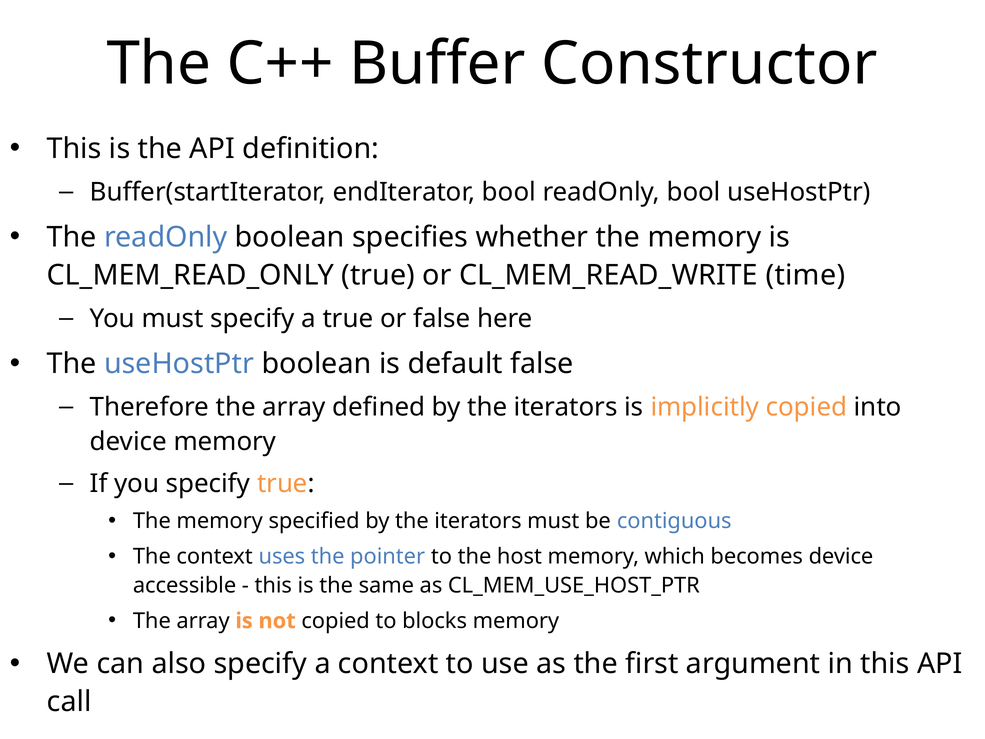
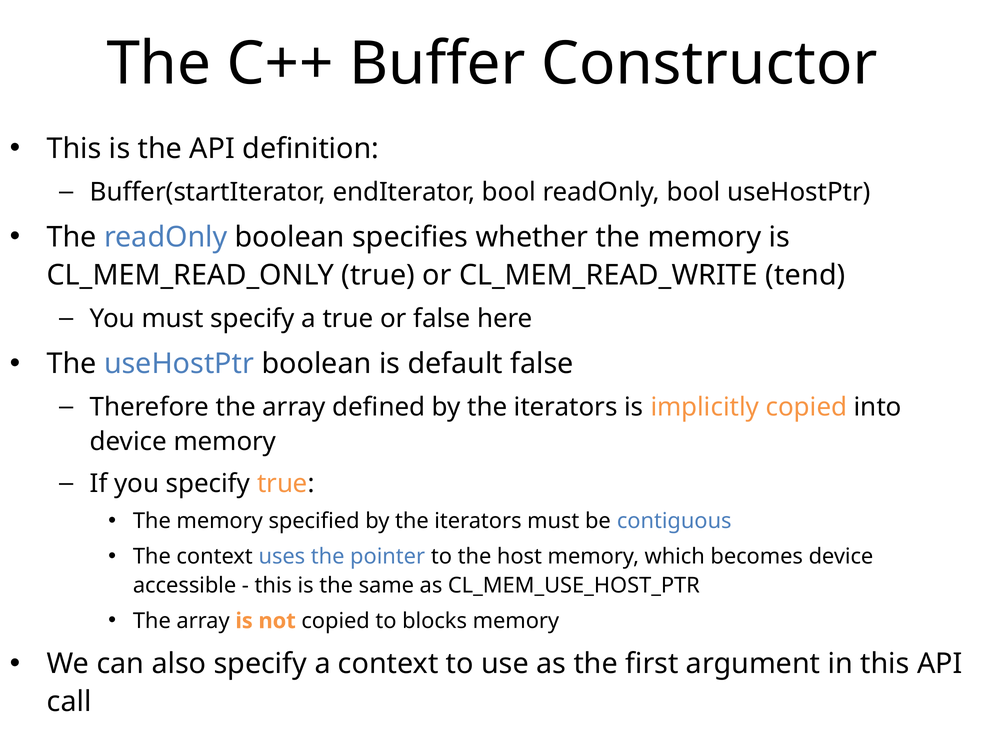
time: time -> tend
